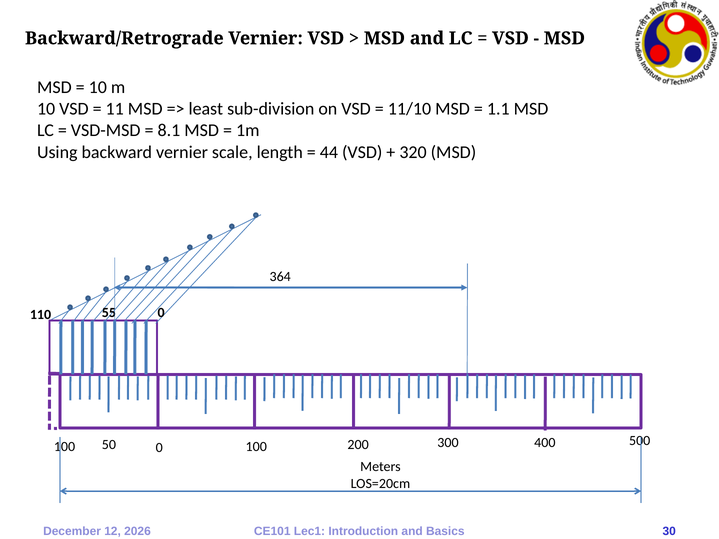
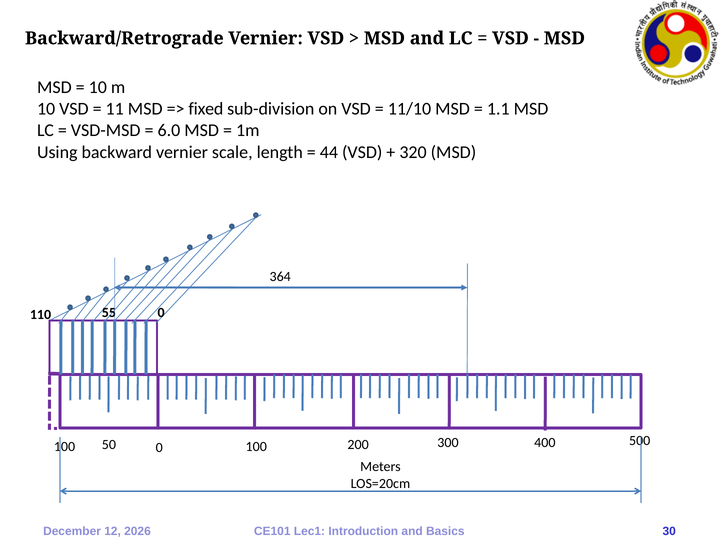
least: least -> fixed
8.1: 8.1 -> 6.0
